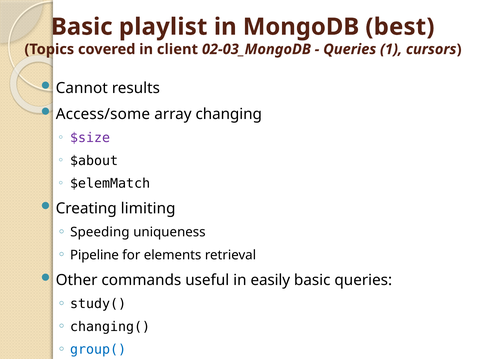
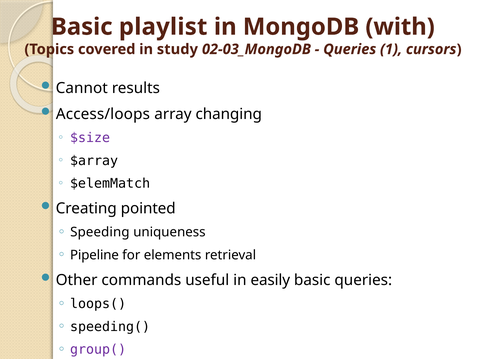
best: best -> with
client: client -> study
Access/some: Access/some -> Access/loops
$about: $about -> $array
limiting: limiting -> pointed
study(: study( -> loops(
changing(: changing( -> speeding(
group( colour: blue -> purple
